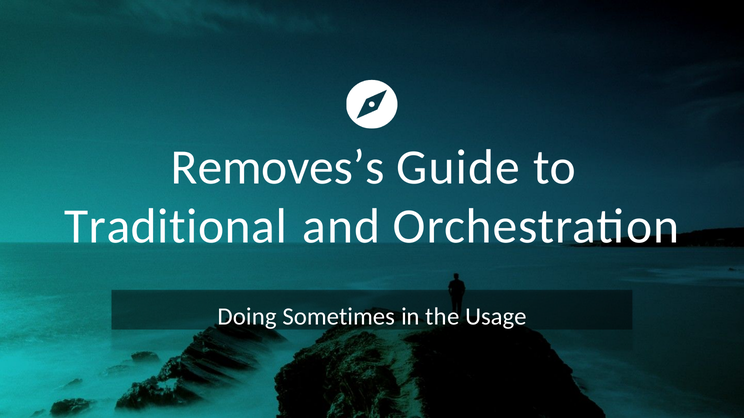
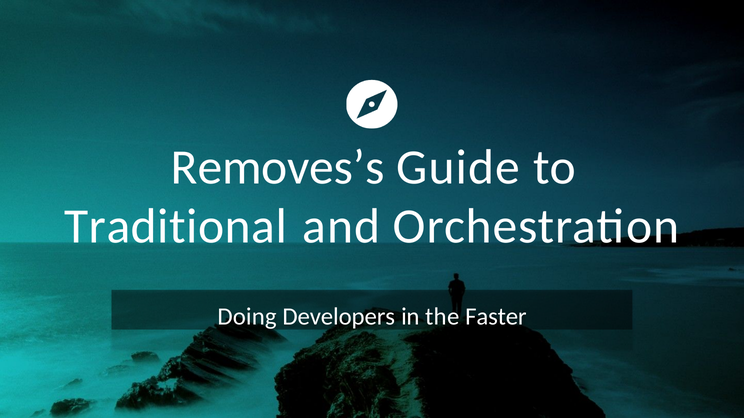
Sometimes: Sometimes -> Developers
Usage: Usage -> Faster
